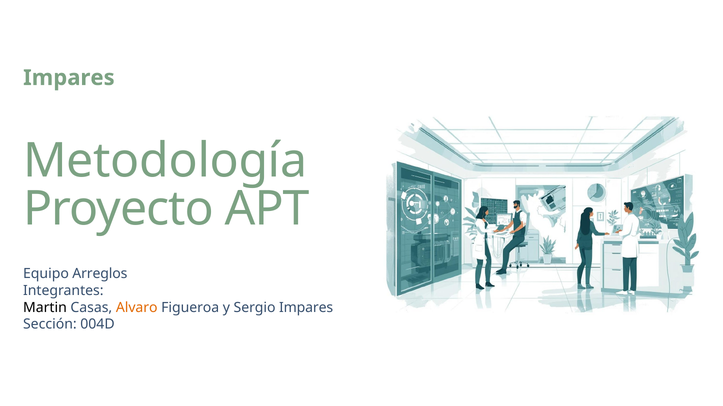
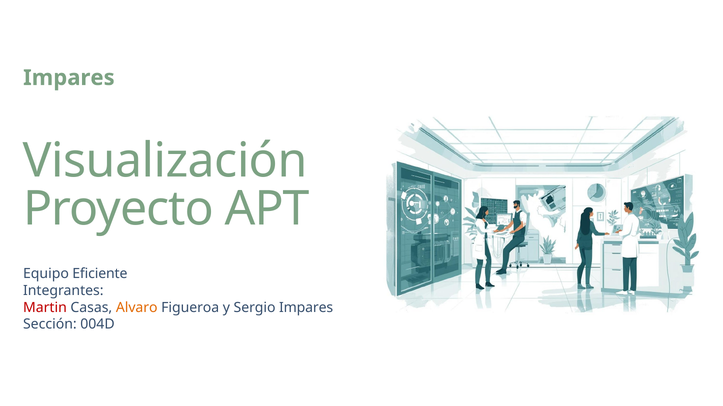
Metodología: Metodología -> Visualización
Arreglos: Arreglos -> Eficiente
Martin colour: black -> red
